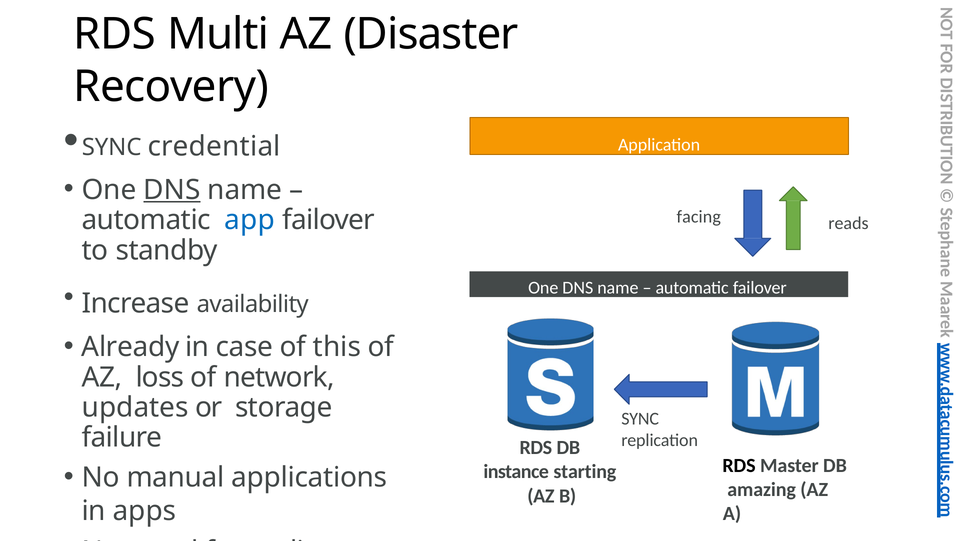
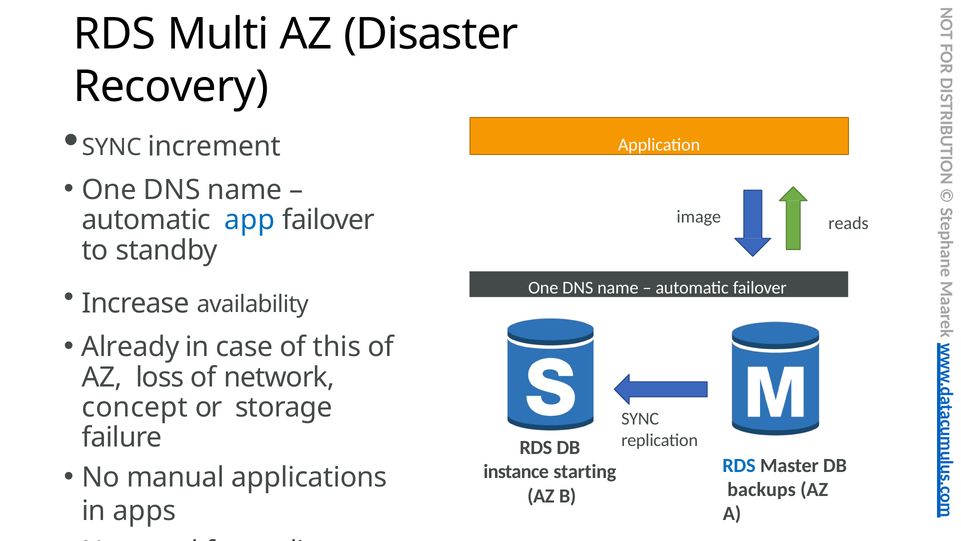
credential: credential -> increment
DNS at (172, 190) underline: present -> none
facing: facing -> image
updates: updates -> concept
RDS at (739, 465) colour: black -> blue
amazing: amazing -> backups
